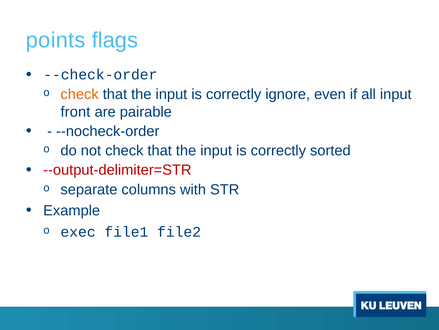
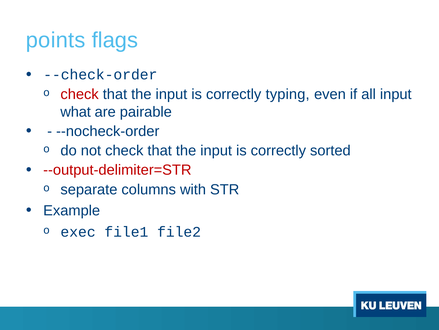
check at (80, 94) colour: orange -> red
ignore: ignore -> typing
front: front -> what
